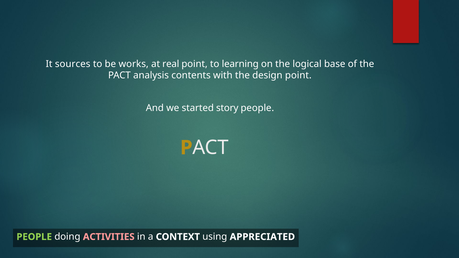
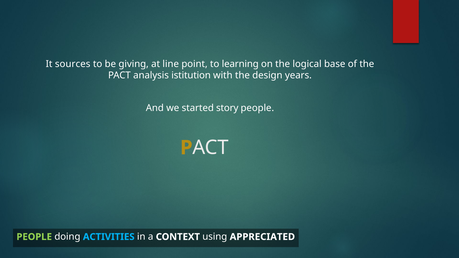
works: works -> giving
real: real -> line
contents: contents -> istitution
design point: point -> years
ACTIVITIES colour: pink -> light blue
